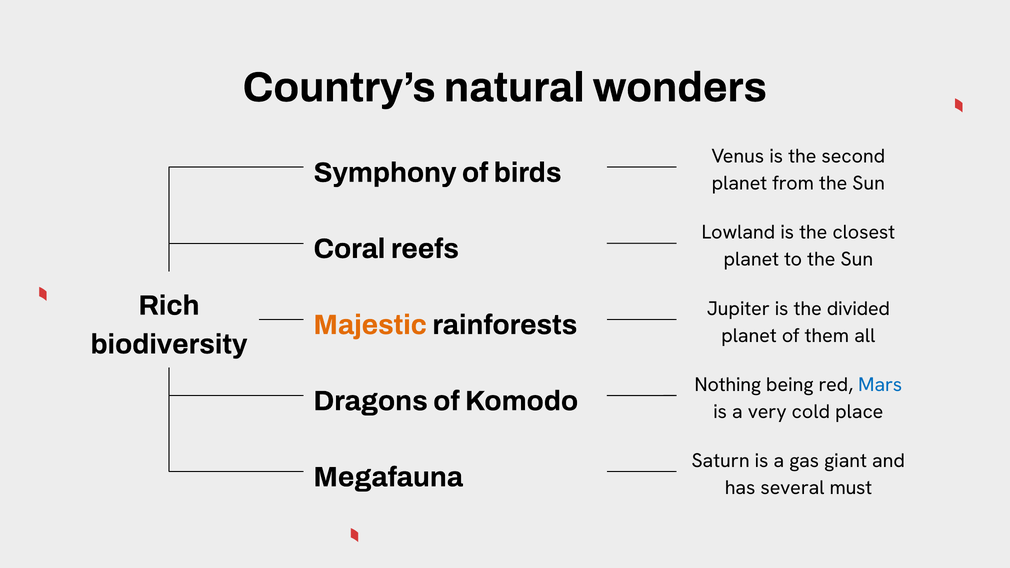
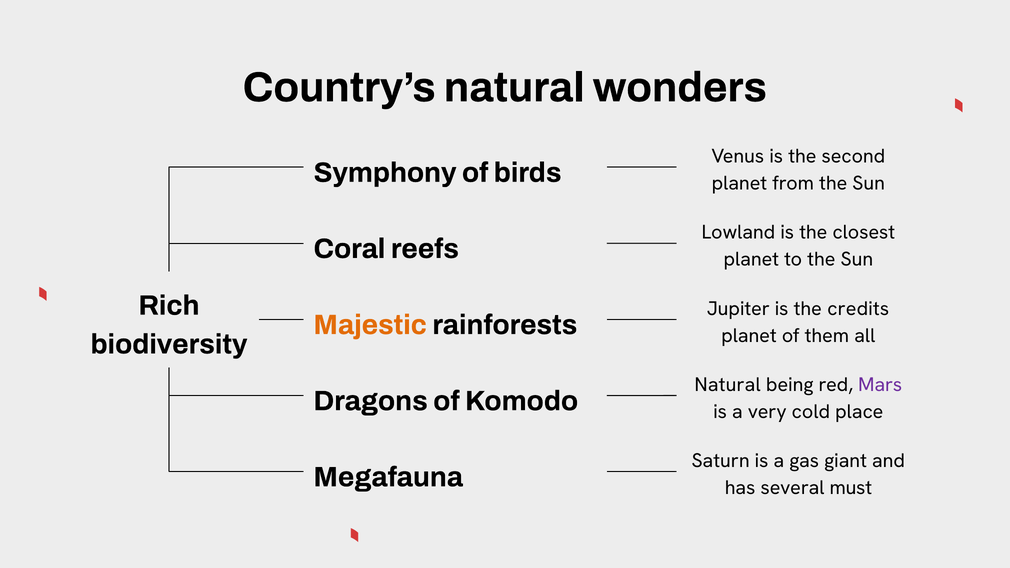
divided: divided -> credits
Nothing at (728, 385): Nothing -> Natural
Mars colour: blue -> purple
